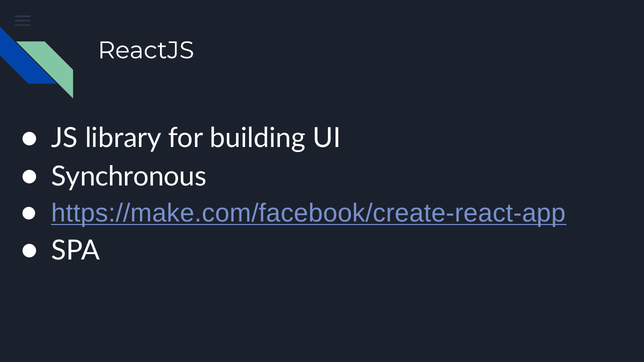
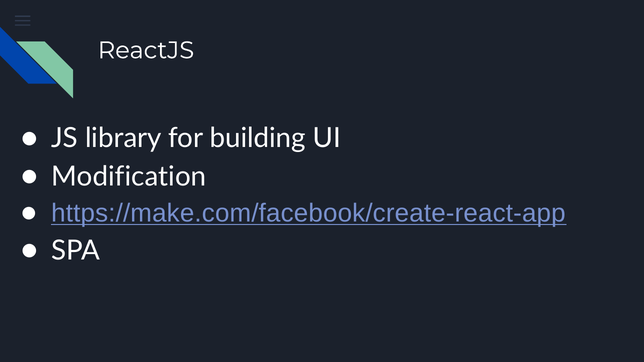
Synchronous: Synchronous -> Modification
